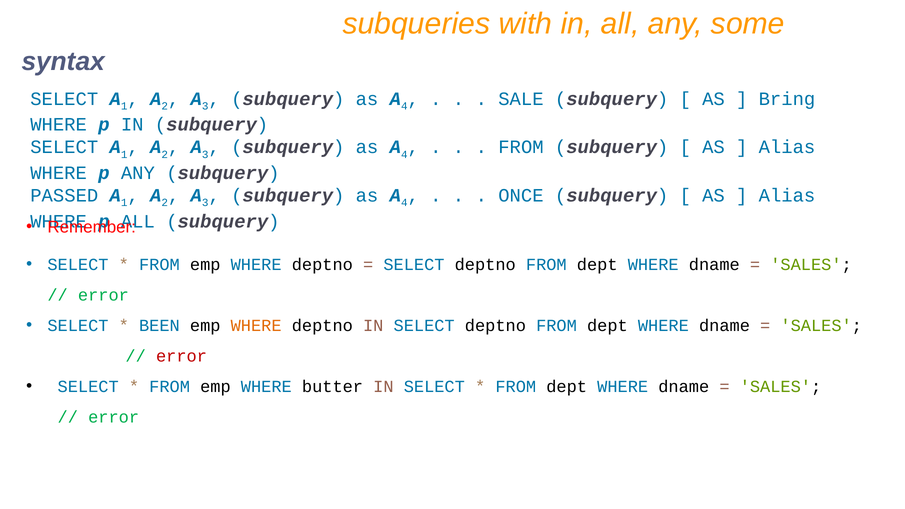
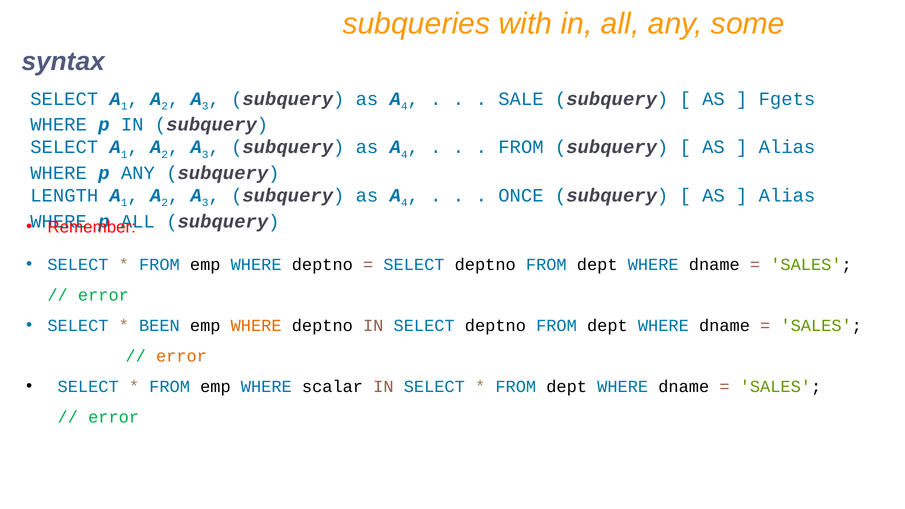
Bring: Bring -> Fgets
PASSED: PASSED -> LENGTH
error at (181, 356) colour: red -> orange
butter: butter -> scalar
